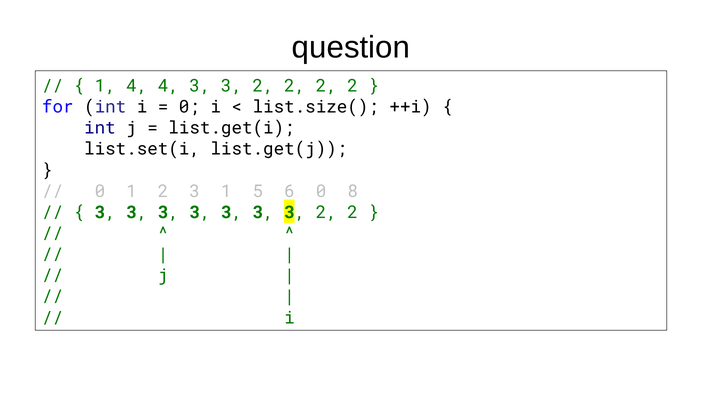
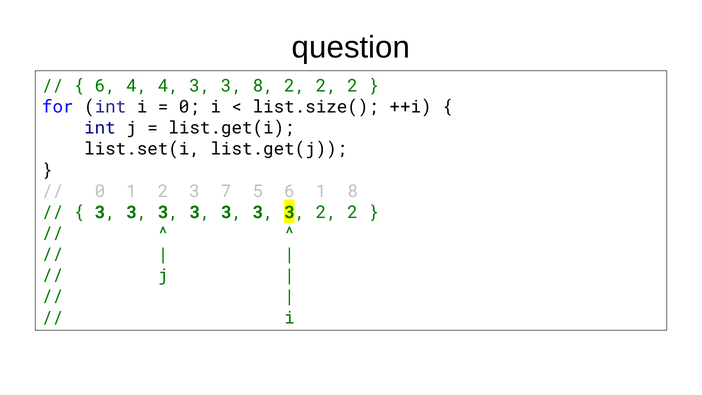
1 at (105, 86): 1 -> 6
4 3 3 2: 2 -> 8
3 1: 1 -> 7
0 at (321, 191): 0 -> 1
